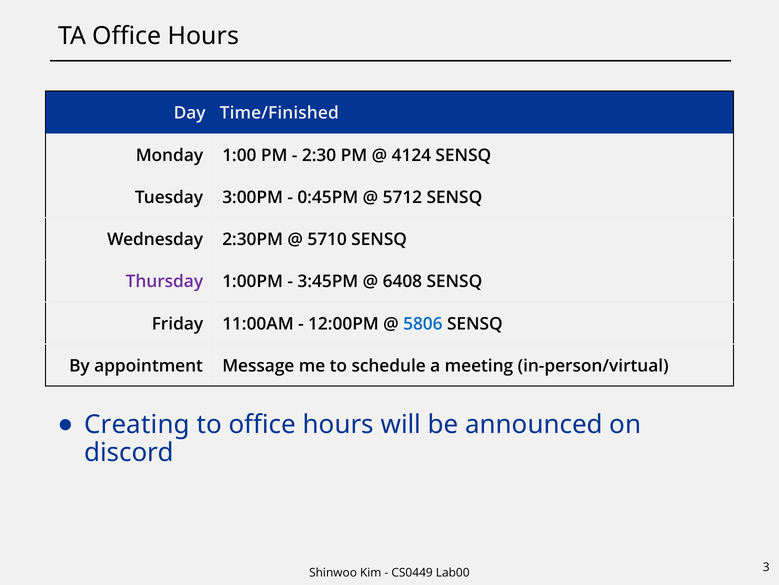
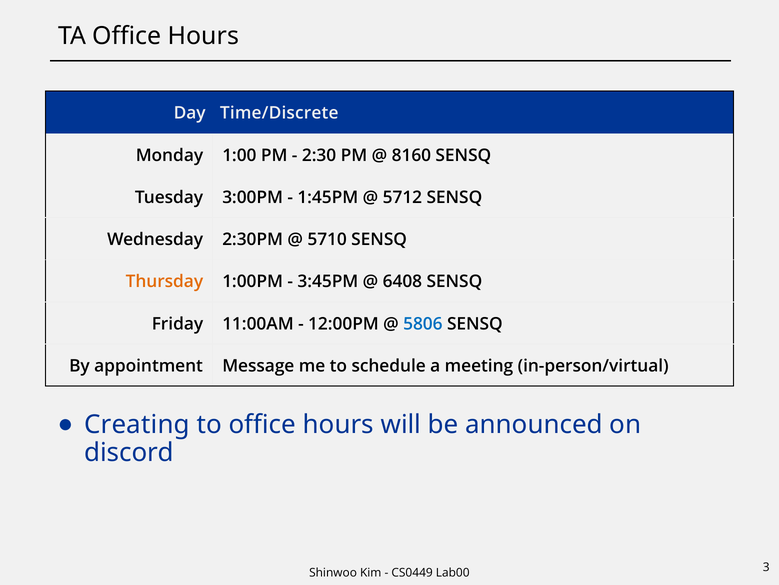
Time/Finished: Time/Finished -> Time/Discrete
4124: 4124 -> 8160
0:45PM: 0:45PM -> 1:45PM
Thursday colour: purple -> orange
